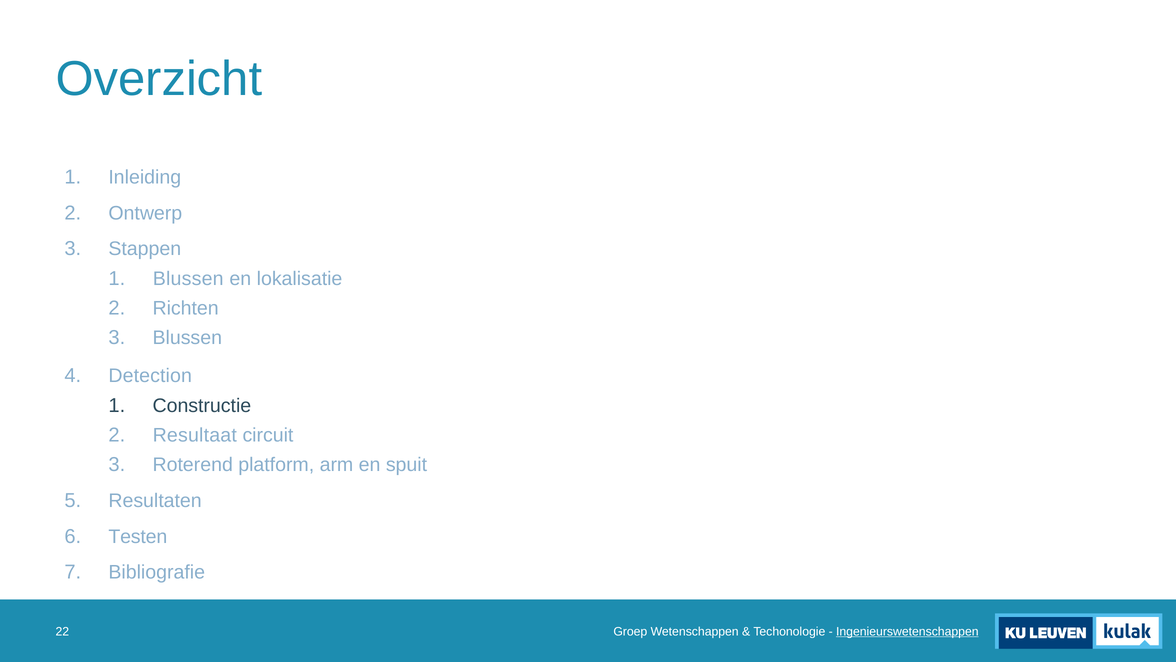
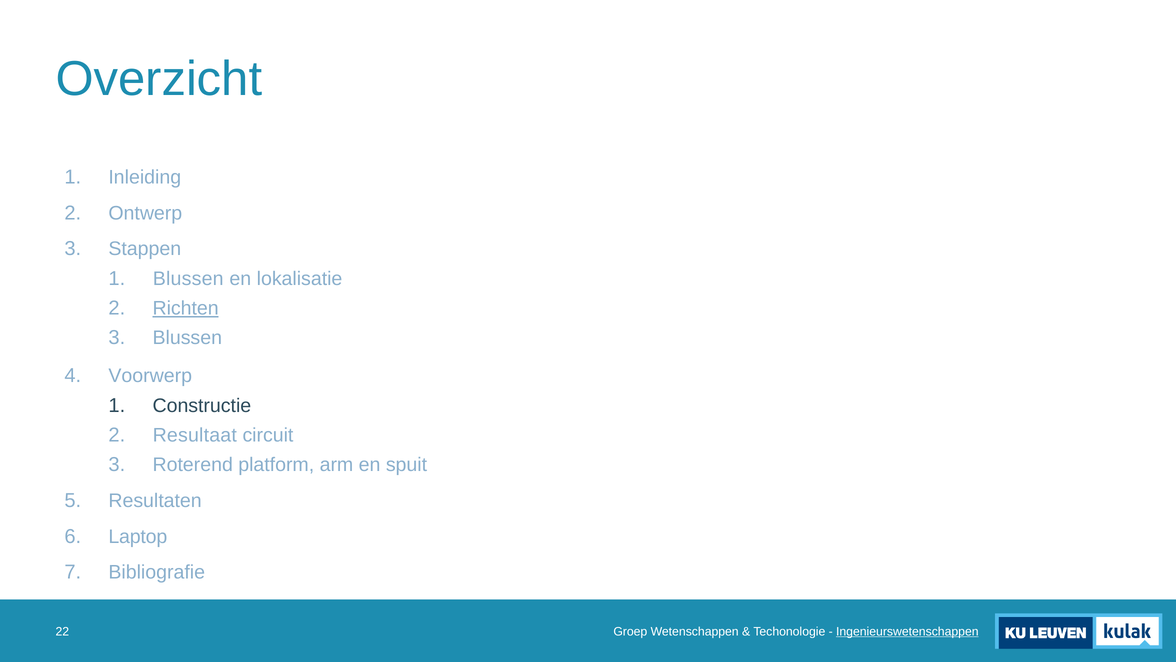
Richten underline: none -> present
Detection: Detection -> Voorwerp
Testen: Testen -> Laptop
